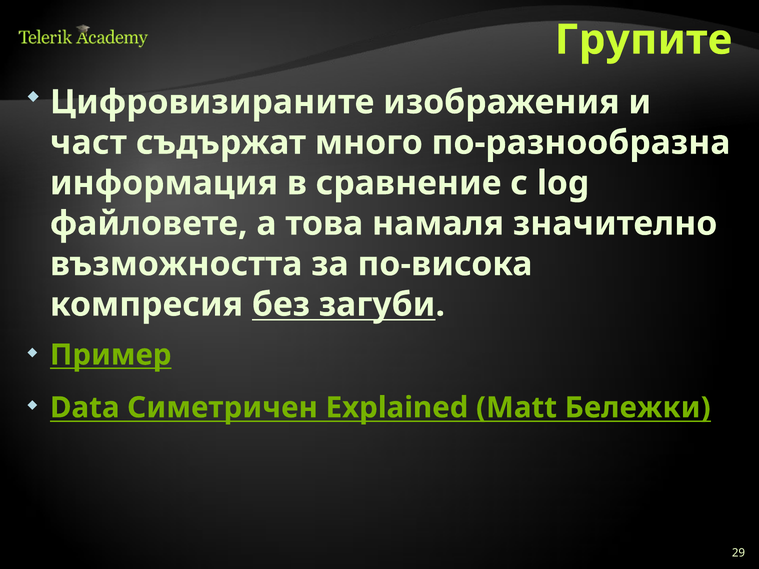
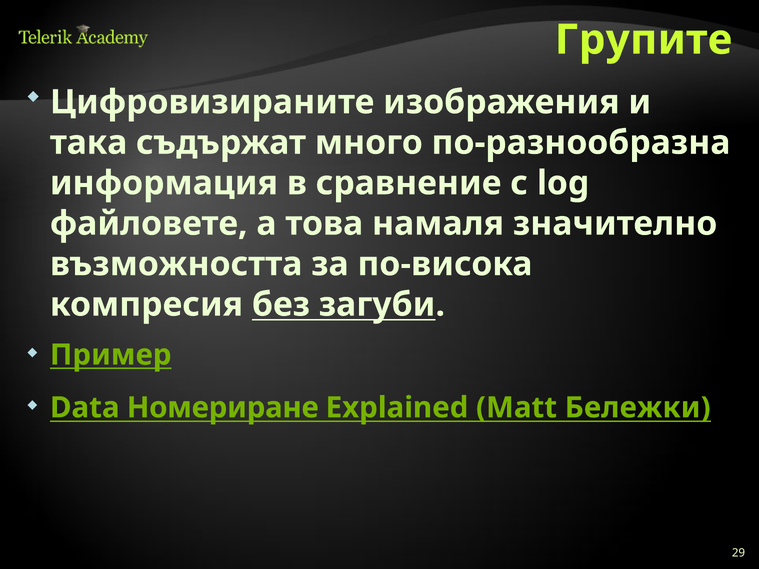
част: част -> така
Симетричен: Симетричен -> Номериране
